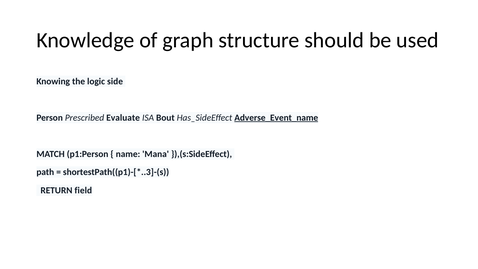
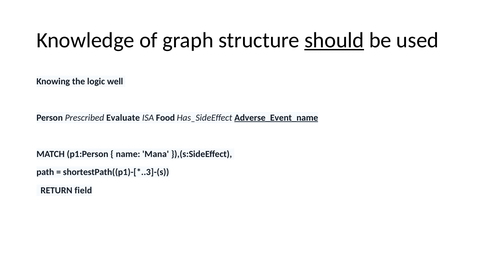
should underline: none -> present
side: side -> well
Bout: Bout -> Food
